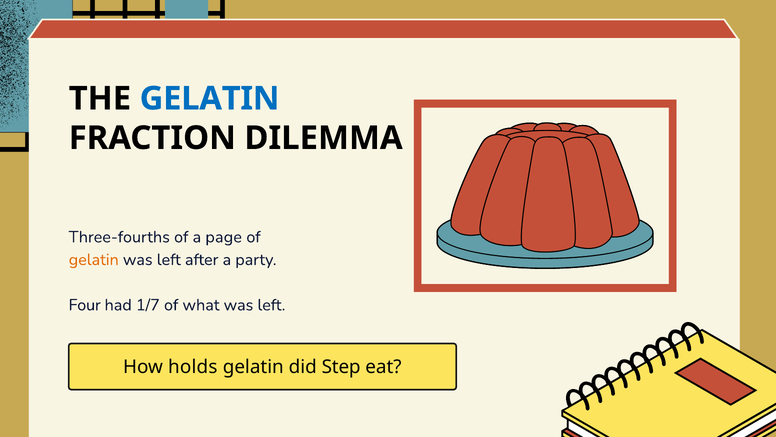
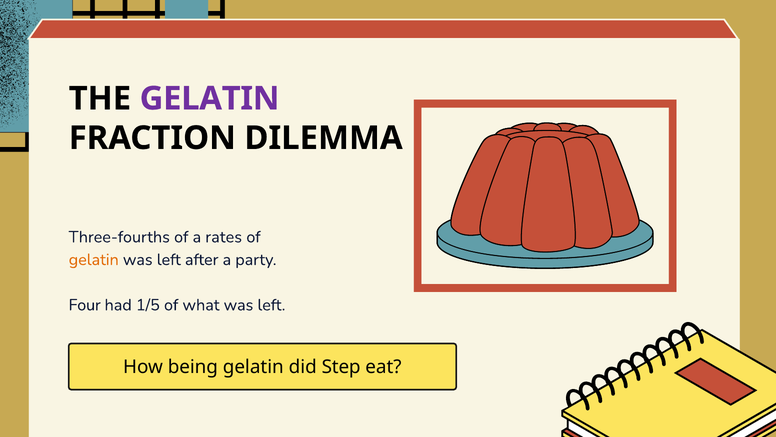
GELATIN at (210, 98) colour: blue -> purple
page: page -> rates
1/7: 1/7 -> 1/5
holds: holds -> being
